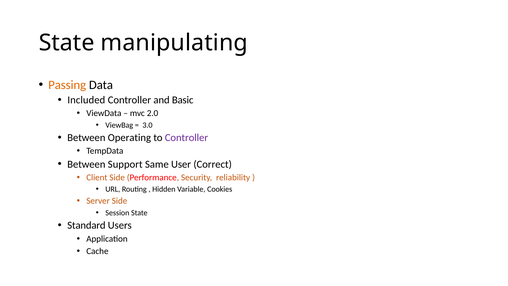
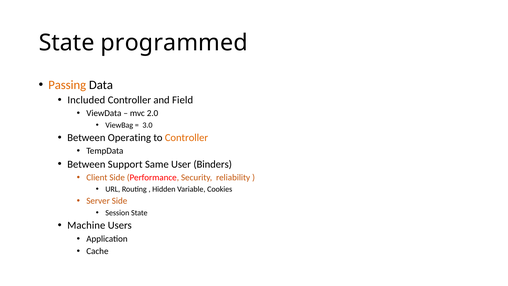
manipulating: manipulating -> programmed
Basic: Basic -> Field
Controller at (186, 138) colour: purple -> orange
Correct: Correct -> Binders
Standard: Standard -> Machine
